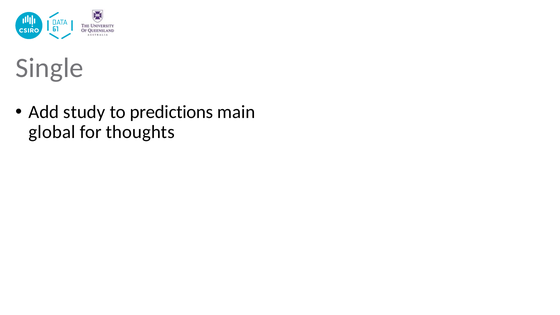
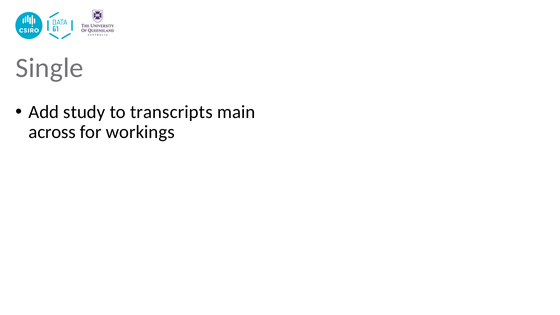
predictions: predictions -> transcripts
global: global -> across
thoughts: thoughts -> workings
